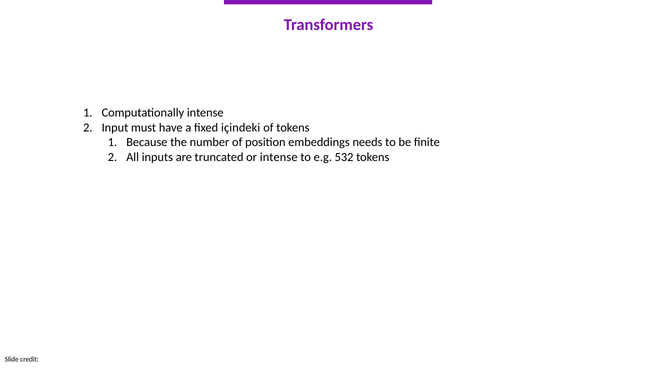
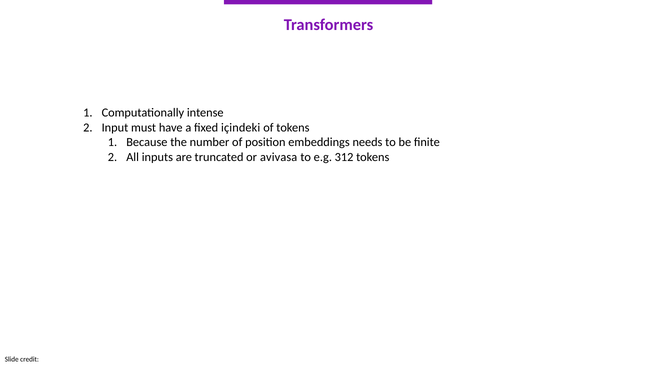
or intense: intense -> avivasa
532: 532 -> 312
